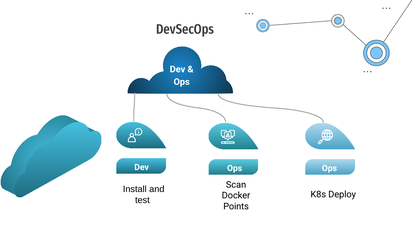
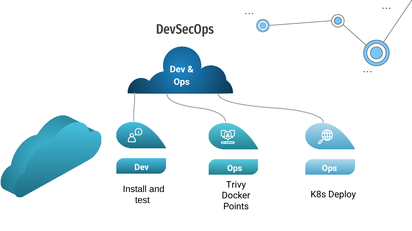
Scan: Scan -> Trivy
